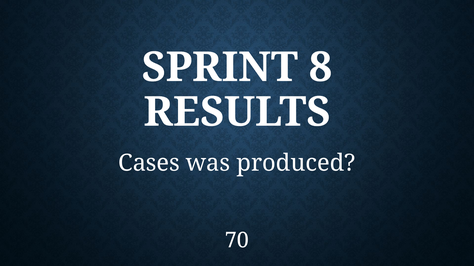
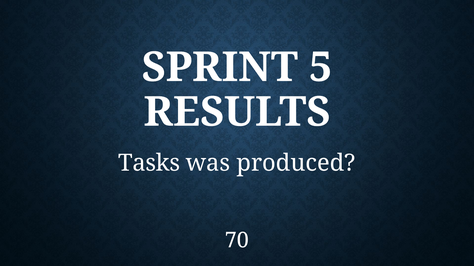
8: 8 -> 5
Cases: Cases -> Tasks
